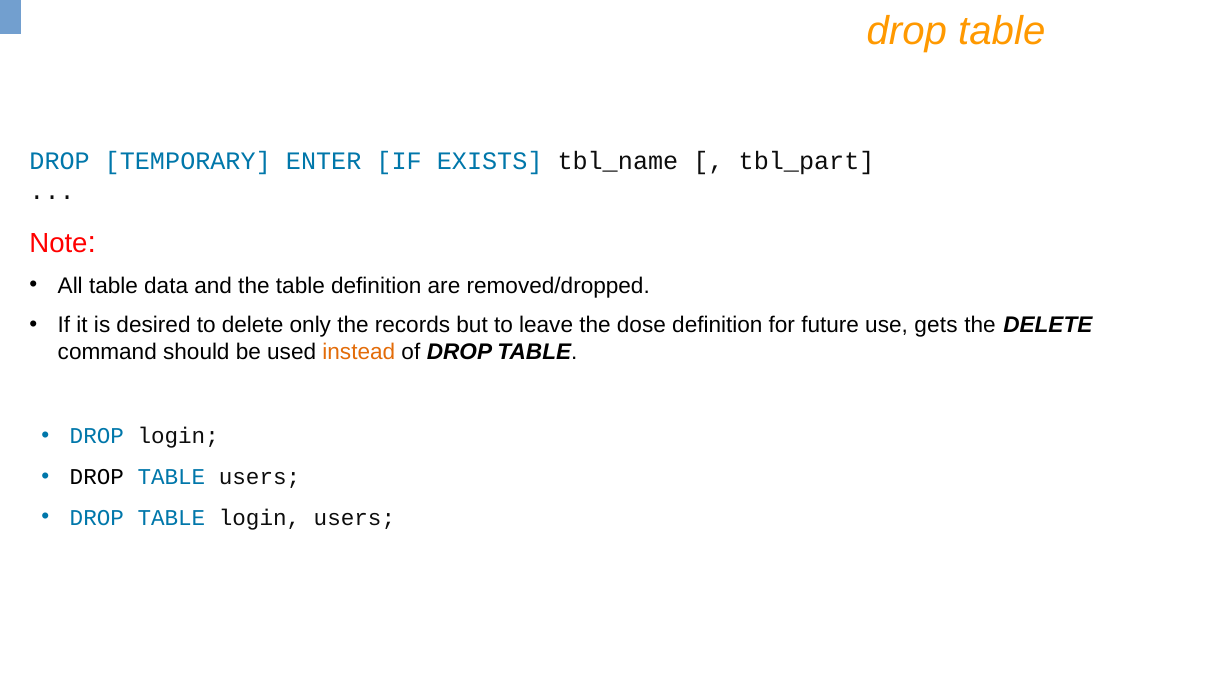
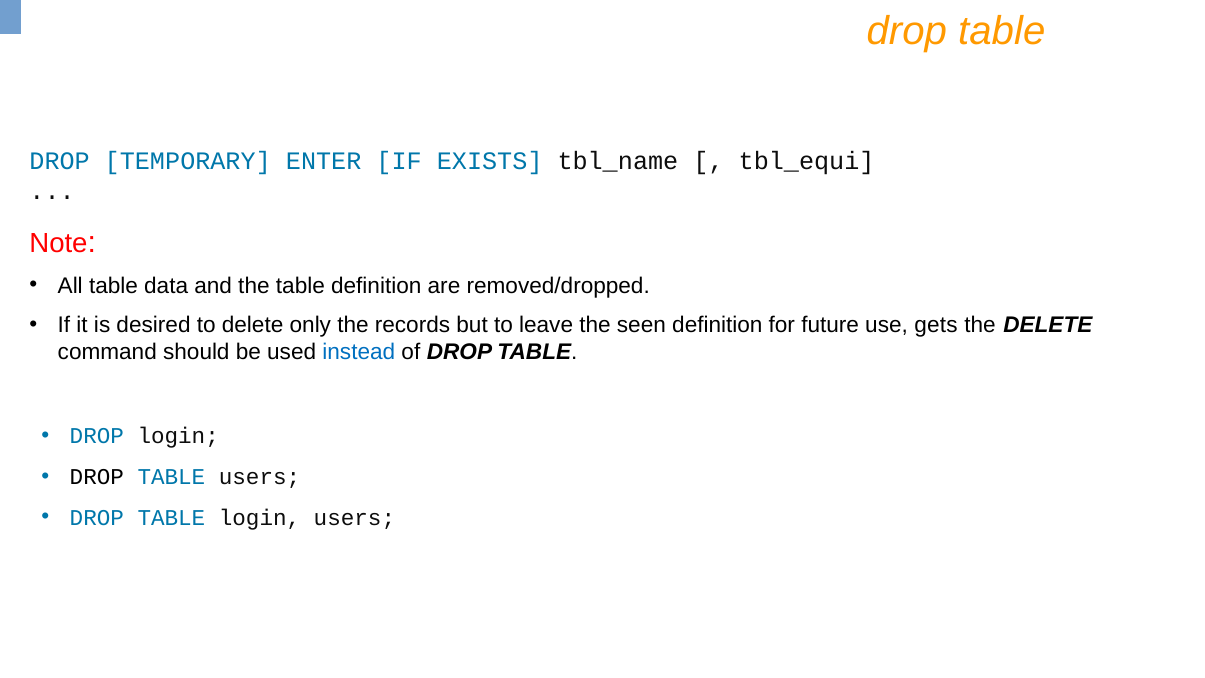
tbl_part: tbl_part -> tbl_equi
dose: dose -> seen
instead colour: orange -> blue
